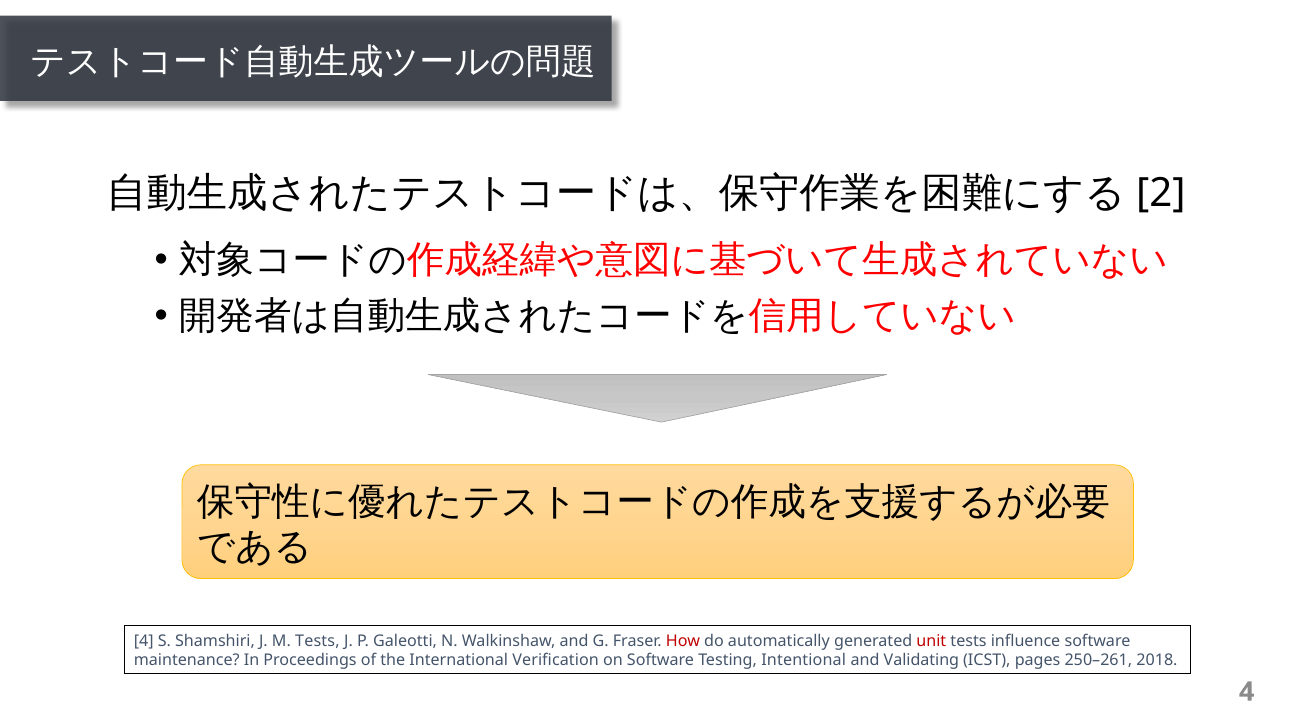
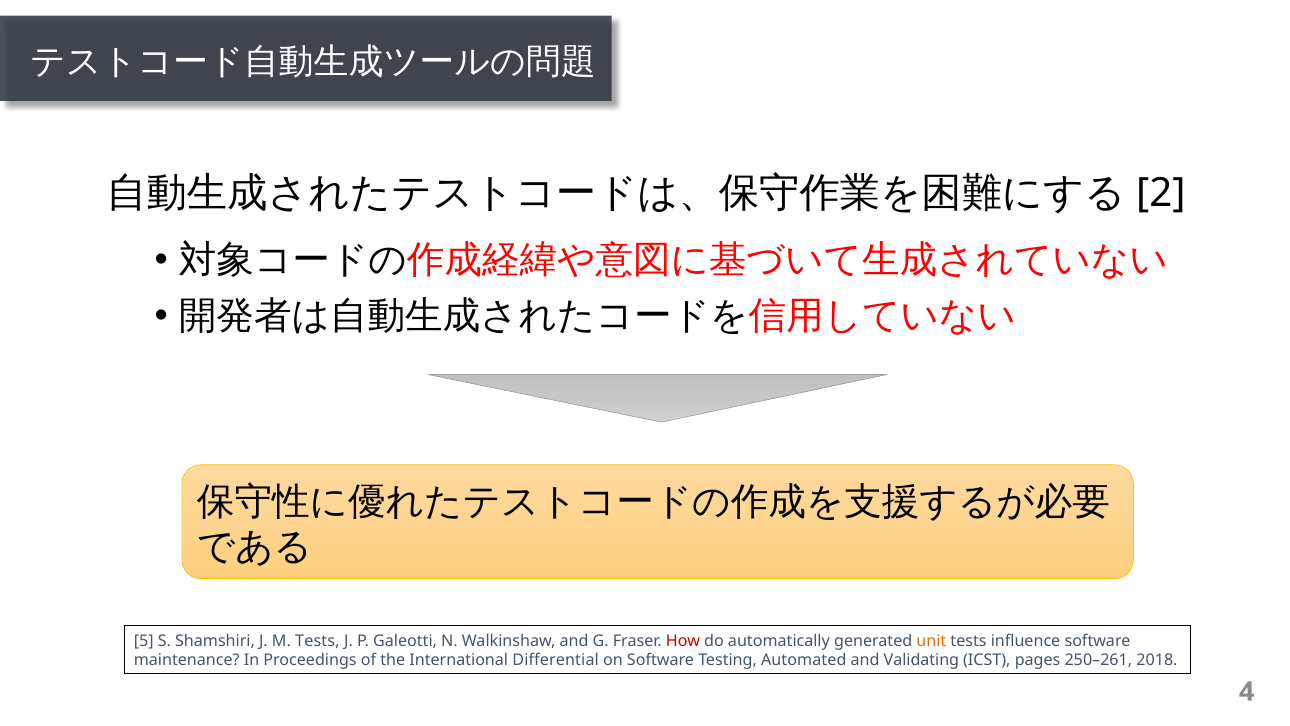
4 at (144, 641): 4 -> 5
unit colour: red -> orange
Veriﬁcation: Veriﬁcation -> Diﬀerential
Intentional: Intentional -> Automated
